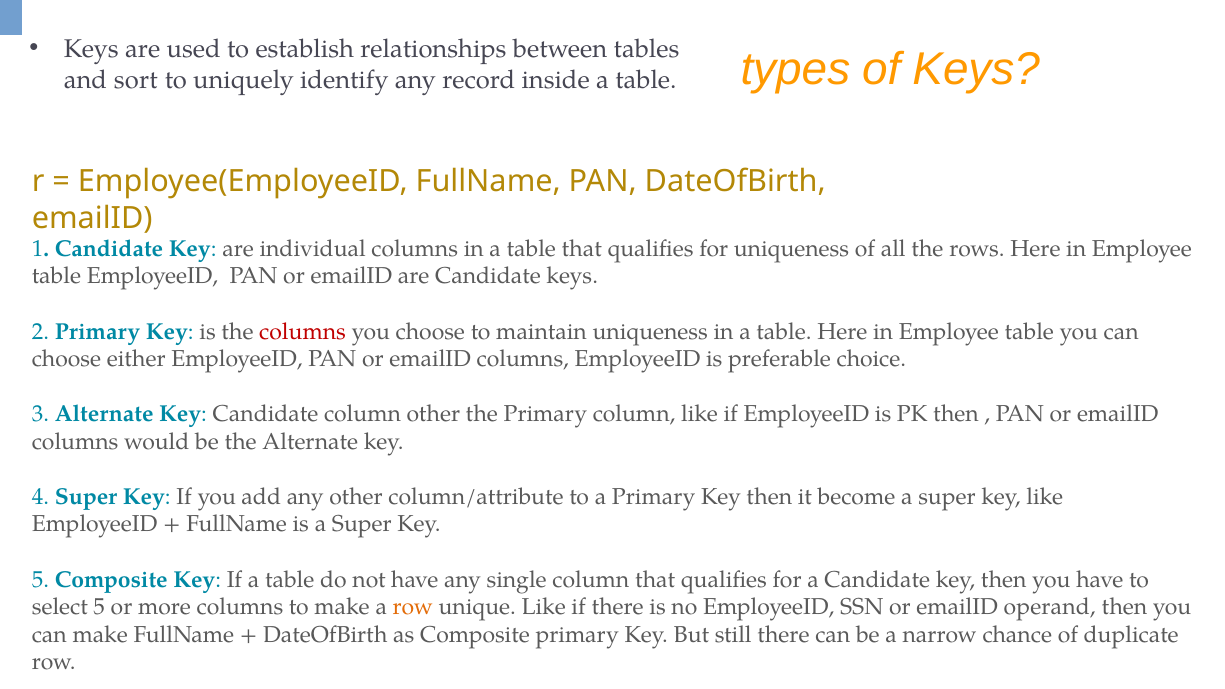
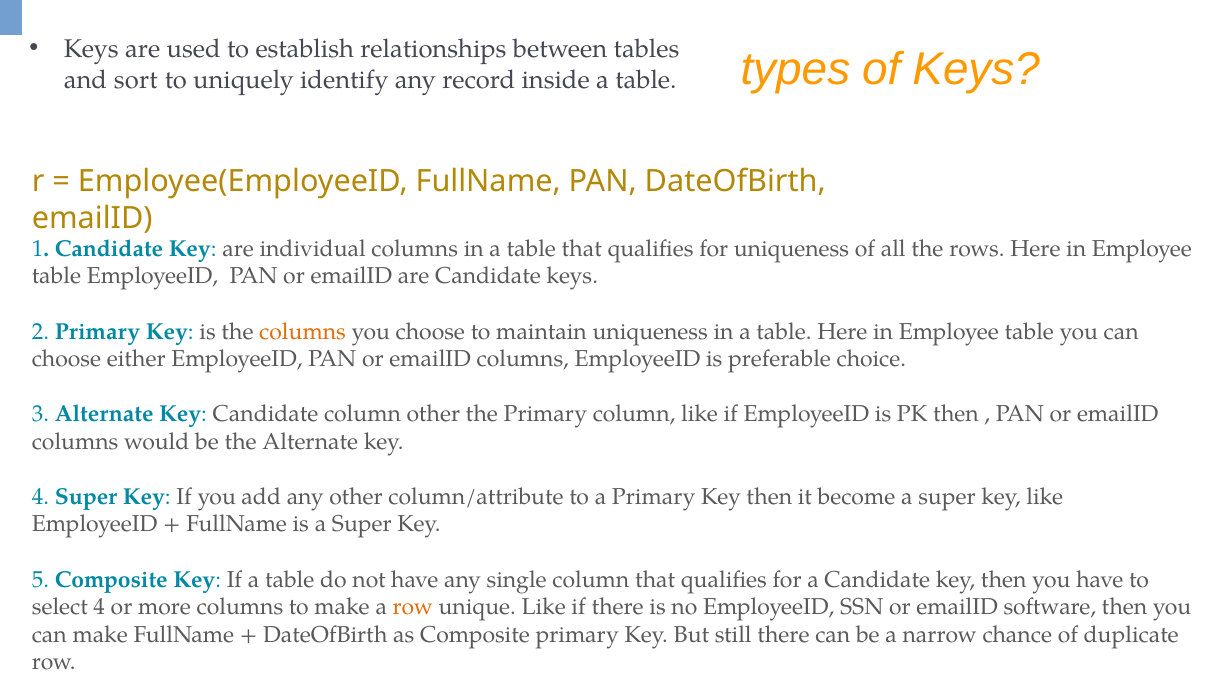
columns at (303, 331) colour: red -> orange
select 5: 5 -> 4
operand: operand -> software
